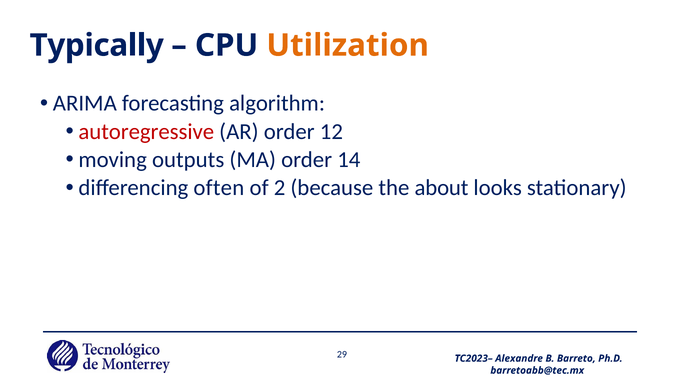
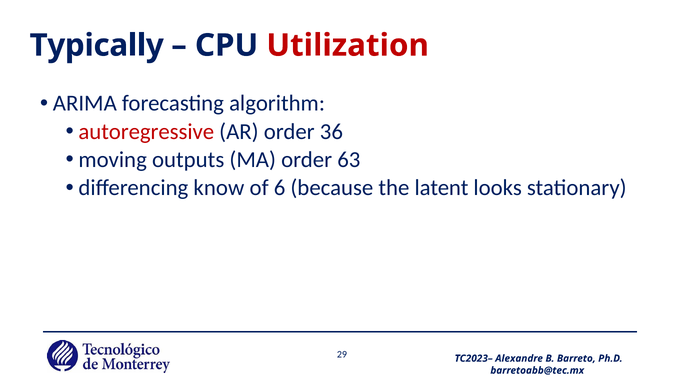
Utilization colour: orange -> red
12: 12 -> 36
14: 14 -> 63
often: often -> know
2: 2 -> 6
about: about -> latent
